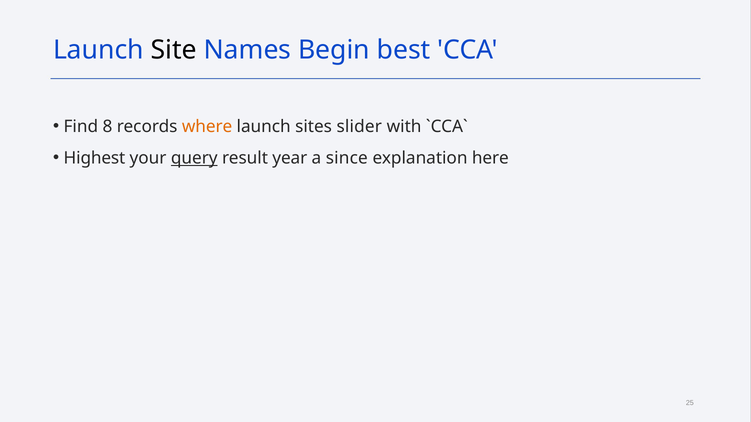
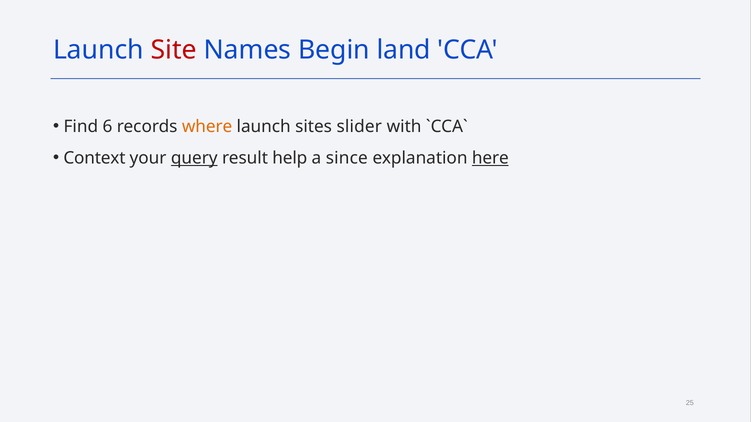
Site colour: black -> red
best: best -> land
8: 8 -> 6
Highest: Highest -> Context
year: year -> help
here underline: none -> present
